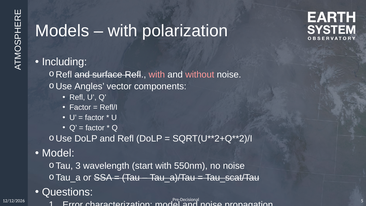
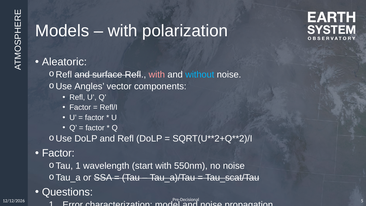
Including at (64, 62): Including -> Aleatoric
without colour: pink -> light blue
Model at (58, 153): Model -> Factor
3 at (78, 166): 3 -> 1
